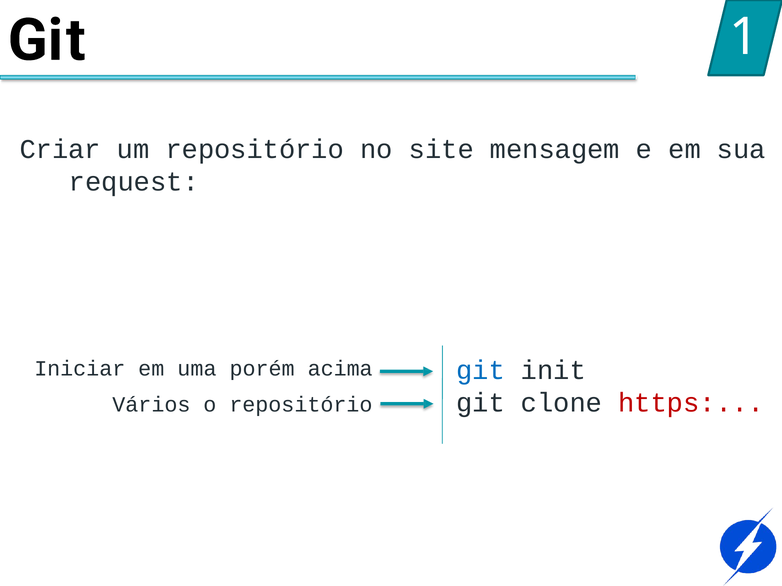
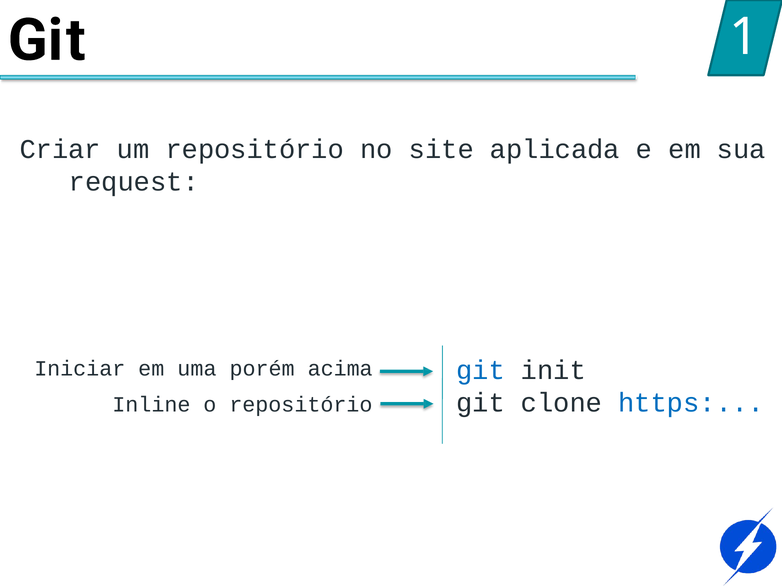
mensagem: mensagem -> aplicada
https colour: red -> blue
Vários: Vários -> Inline
